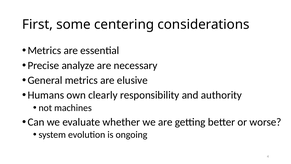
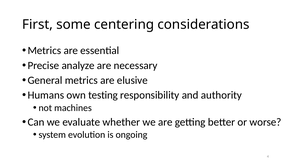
clearly: clearly -> testing
